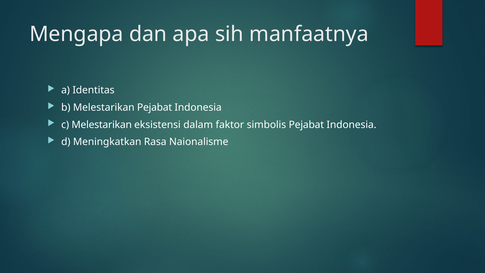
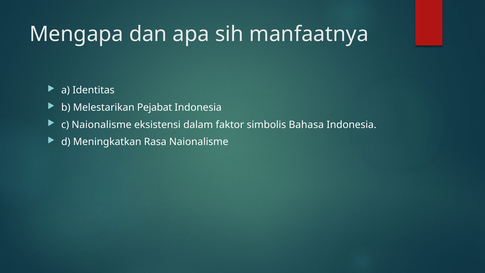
c Melestarikan: Melestarikan -> Naionalisme
simbolis Pejabat: Pejabat -> Bahasa
